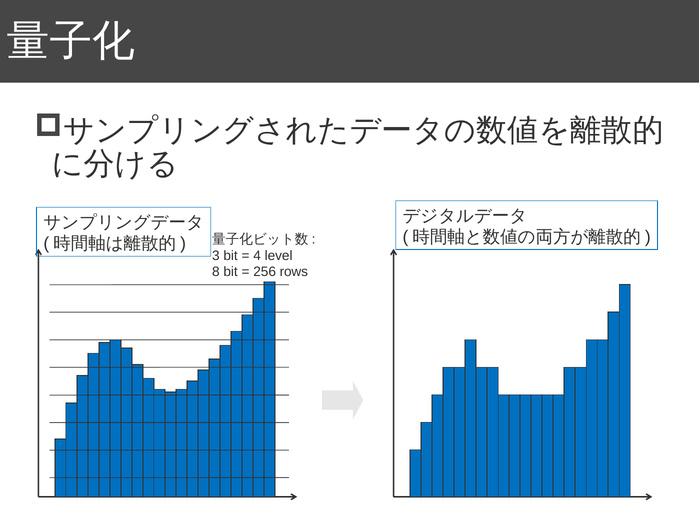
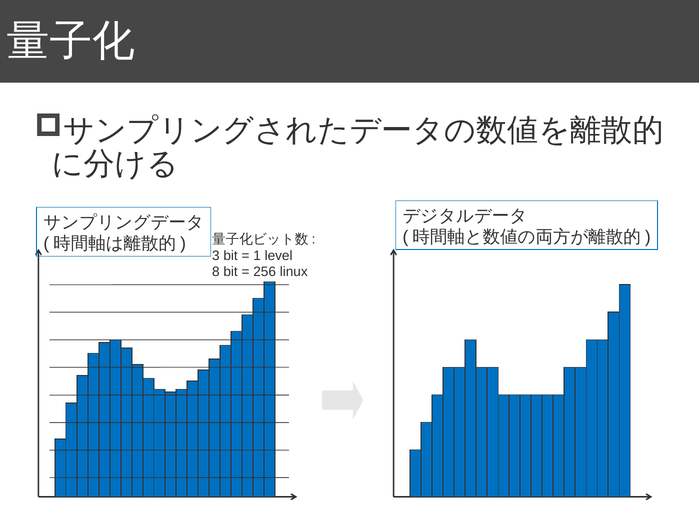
4: 4 -> 1
rows: rows -> linux
